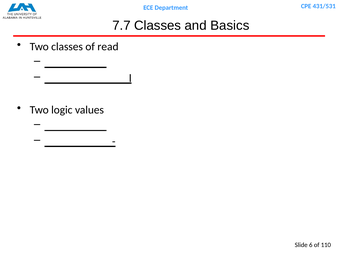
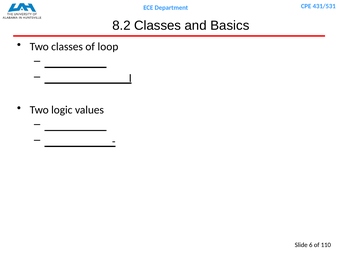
7.7: 7.7 -> 8.2
read: read -> loop
